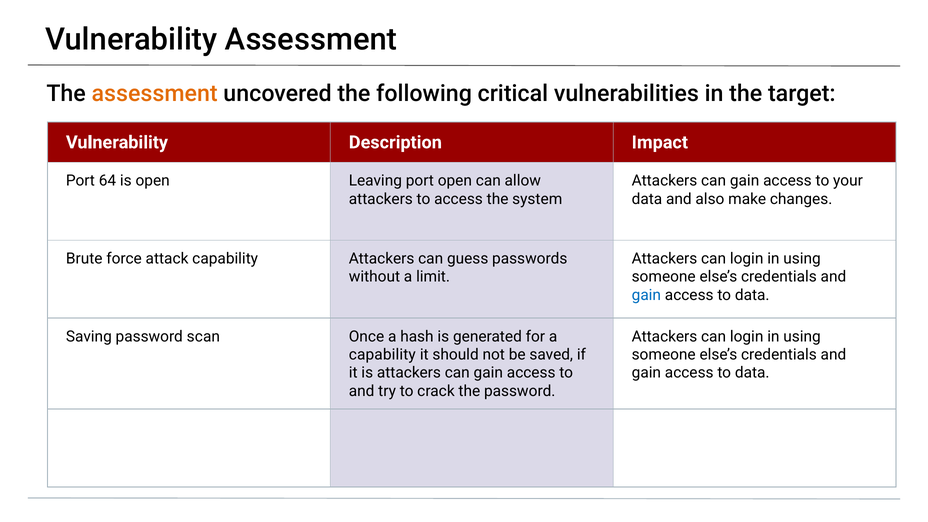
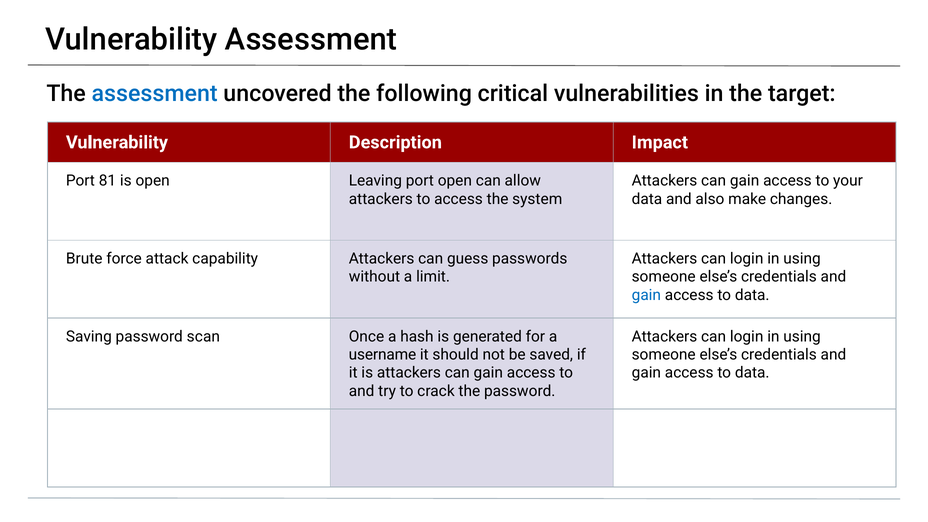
assessment at (155, 93) colour: orange -> blue
64: 64 -> 81
capability at (382, 355): capability -> username
